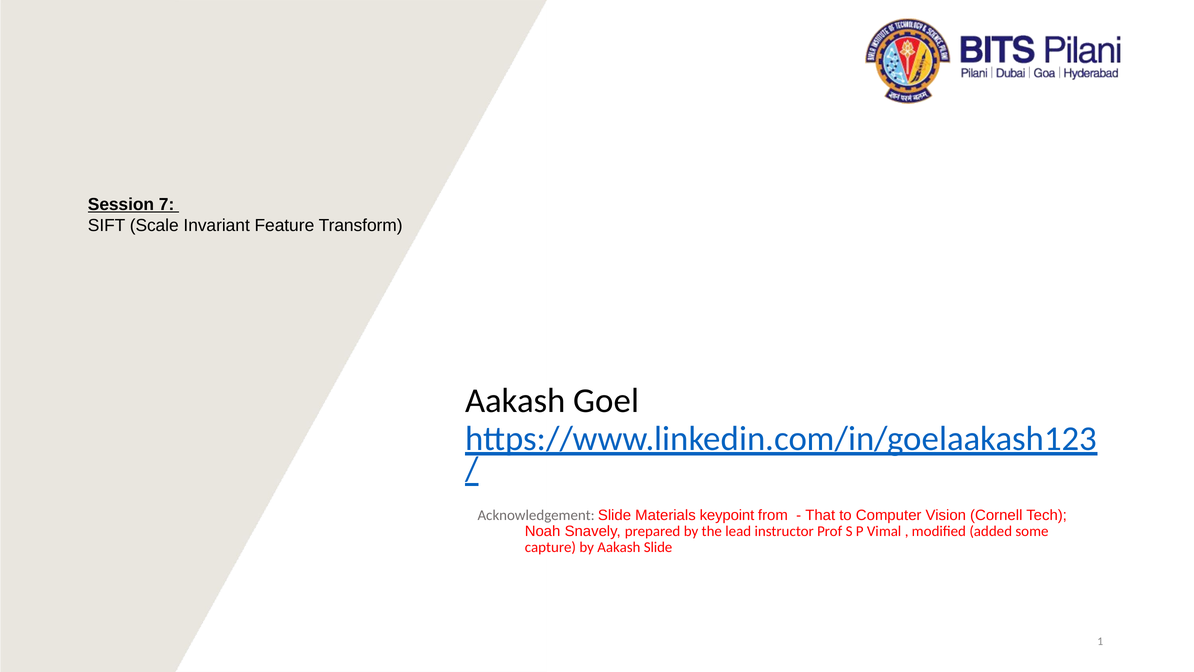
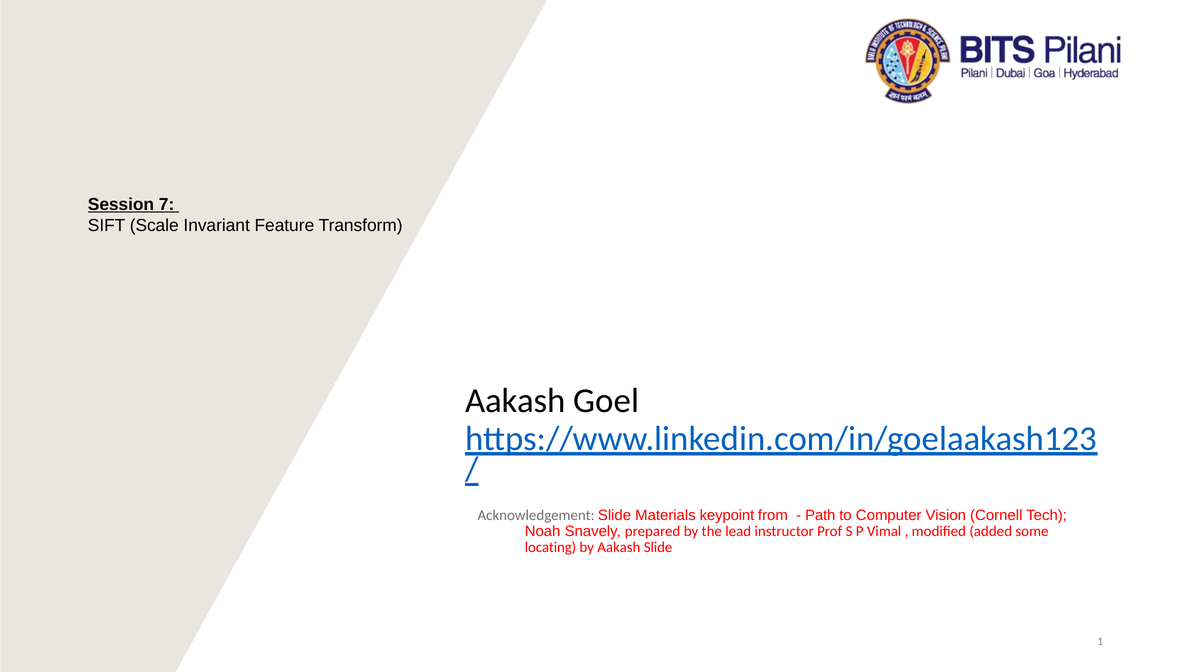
That: That -> Path
capture: capture -> locating
